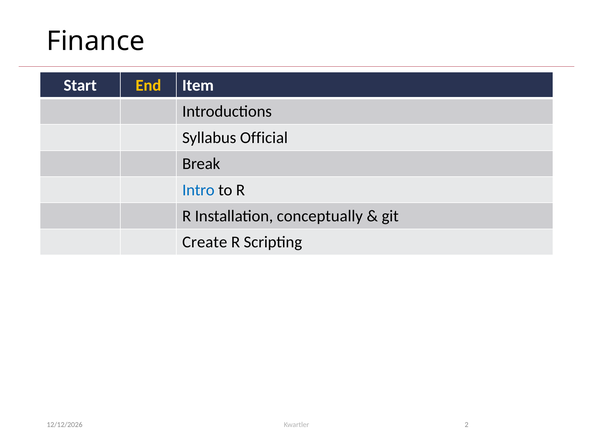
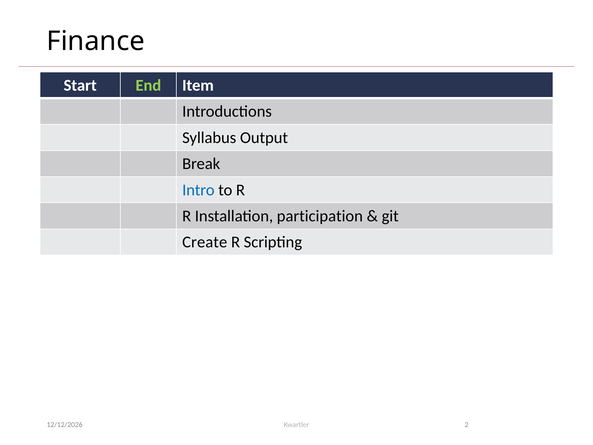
End colour: yellow -> light green
Official: Official -> Output
conceptually: conceptually -> participation
